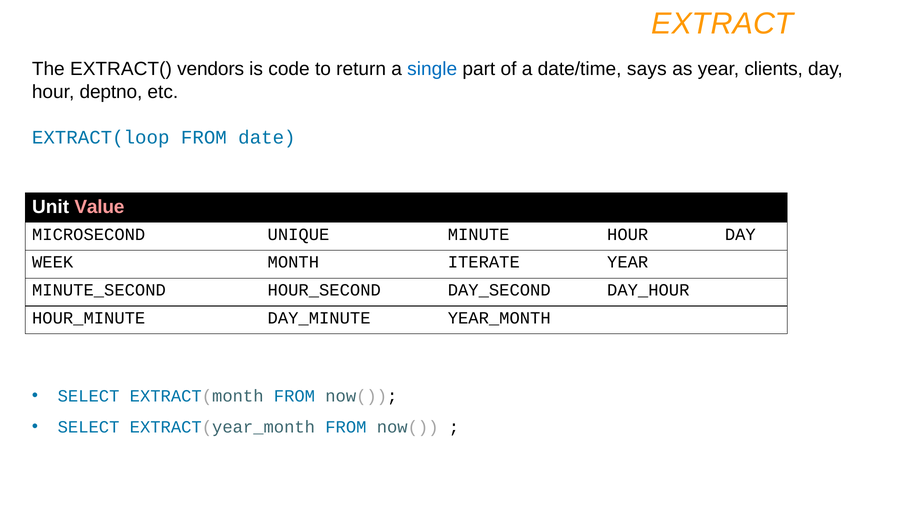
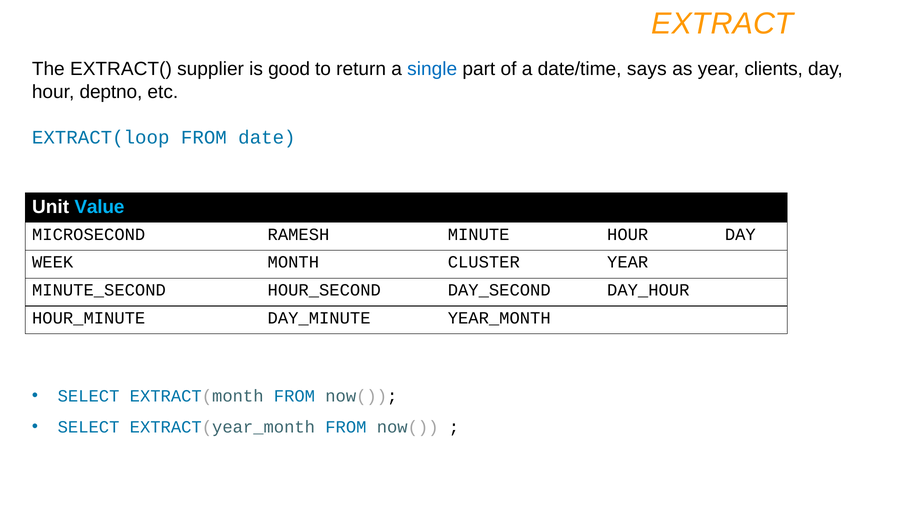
vendors: vendors -> supplier
code: code -> good
Value colour: pink -> light blue
UNIQUE: UNIQUE -> RAMESH
ITERATE: ITERATE -> CLUSTER
